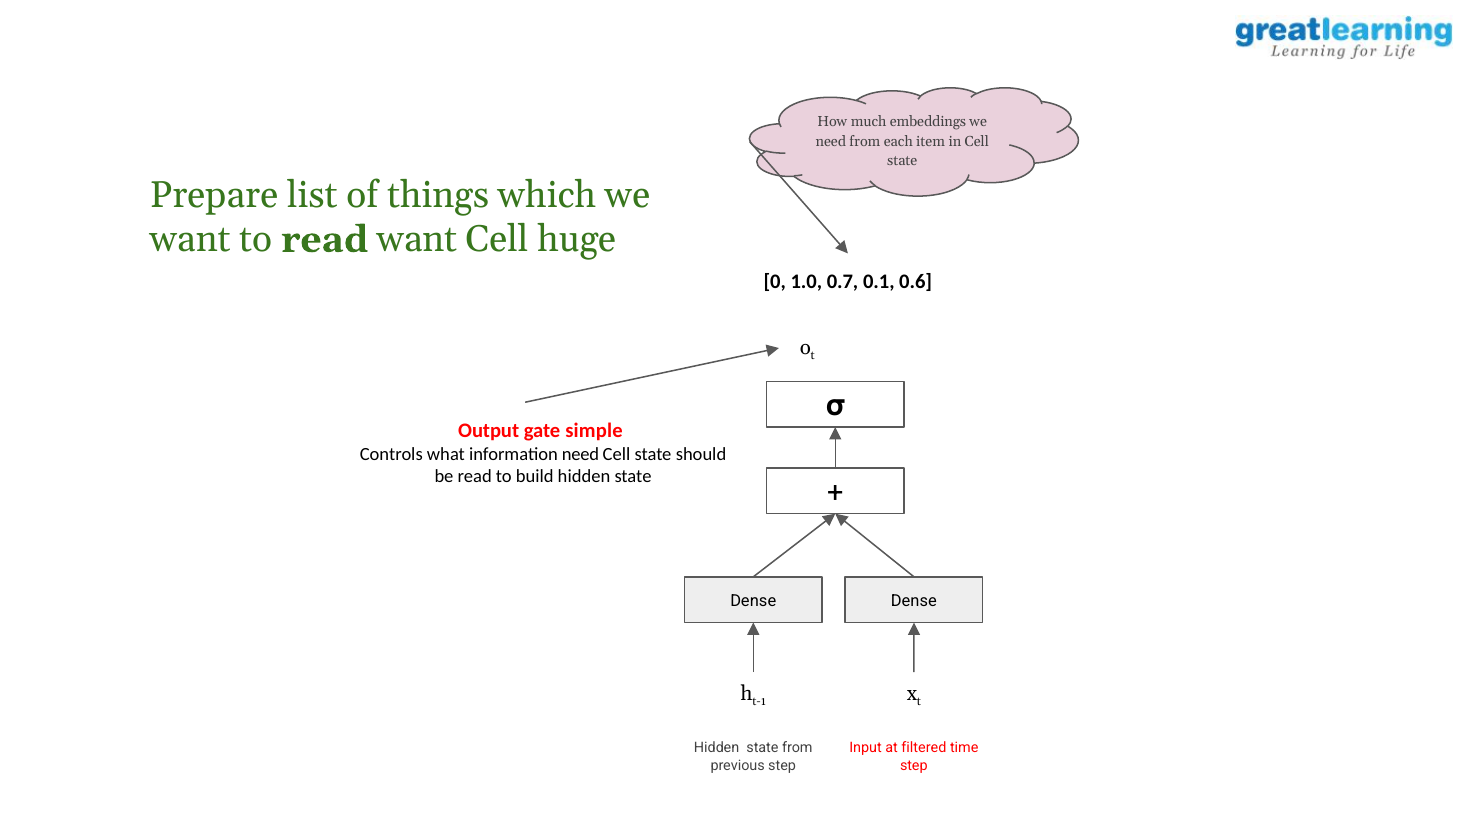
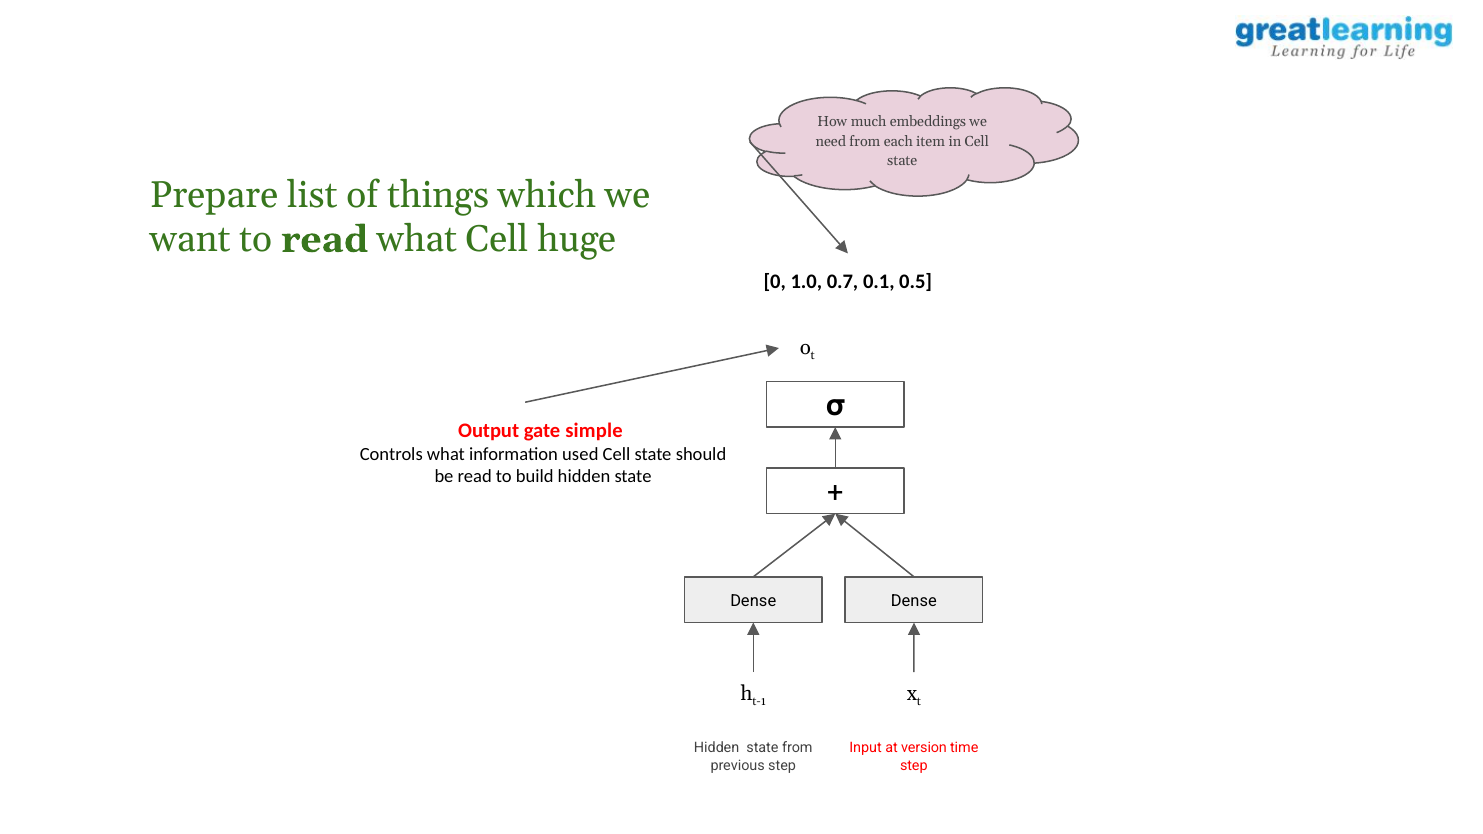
read want: want -> what
0.6: 0.6 -> 0.5
information need: need -> used
filtered: filtered -> version
